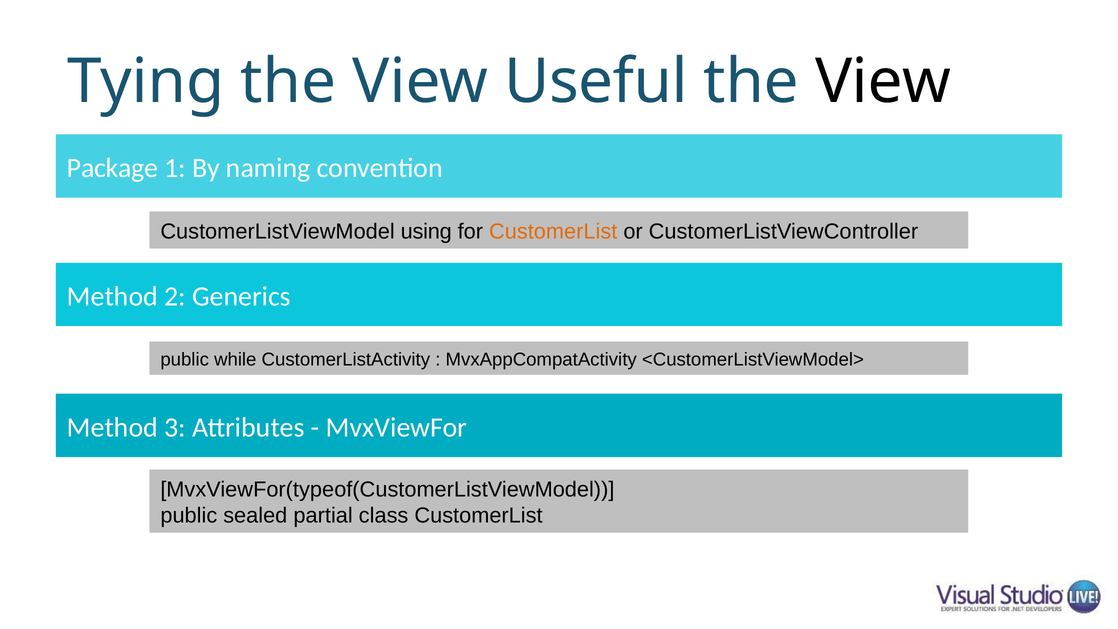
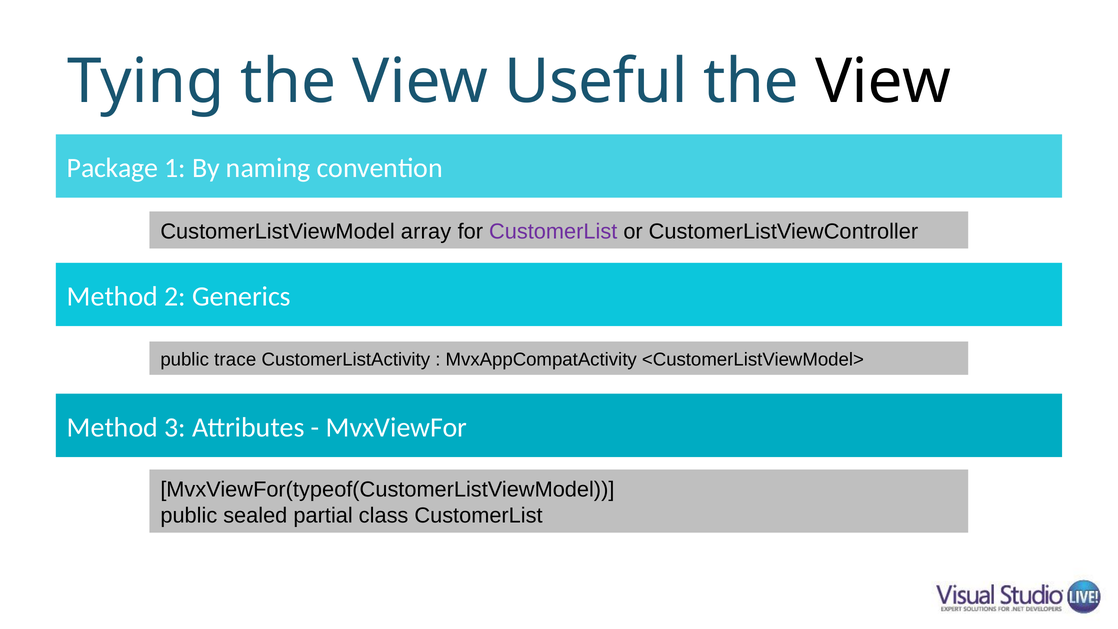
using: using -> array
CustomerList at (553, 231) colour: orange -> purple
while: while -> trace
